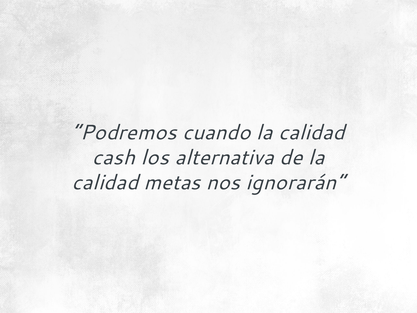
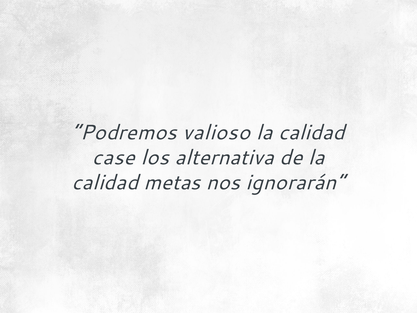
cuando: cuando -> valioso
cash: cash -> case
